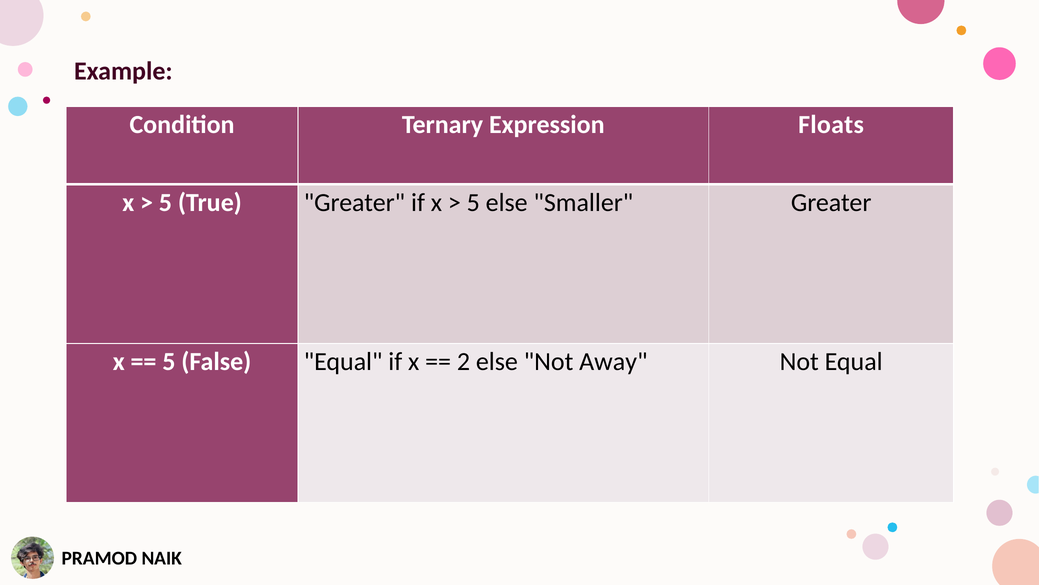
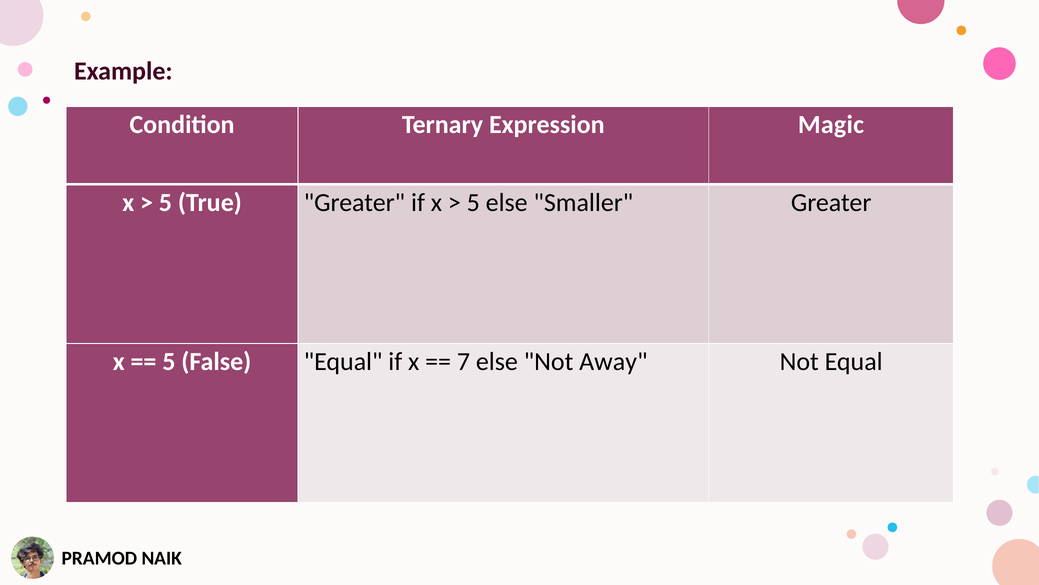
Floats: Floats -> Magic
2: 2 -> 7
